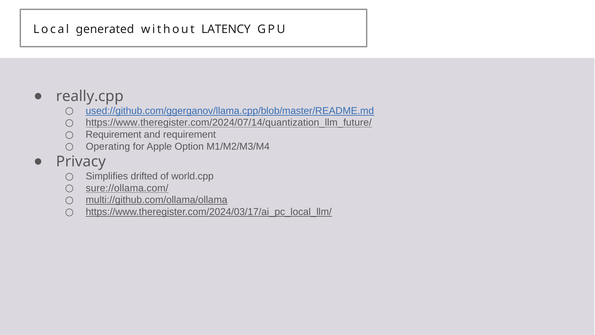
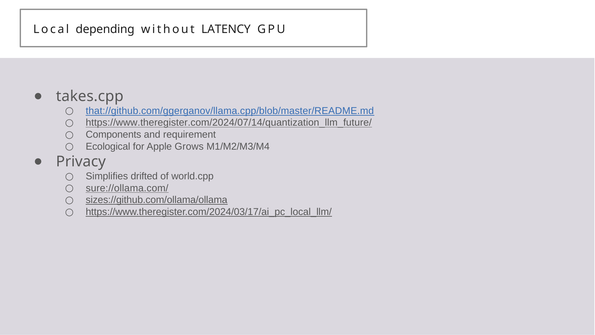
generated: generated -> depending
really.cpp: really.cpp -> takes.cpp
used://github.com/ggerganov/llama.cpp/blob/master/README.md: used://github.com/ggerganov/llama.cpp/blob/master/README.md -> that://github.com/ggerganov/llama.cpp/blob/master/README.md
Requirement at (114, 134): Requirement -> Components
Operating: Operating -> Ecological
Option: Option -> Grows
multi://github.com/ollama/ollama: multi://github.com/ollama/ollama -> sizes://github.com/ollama/ollama
